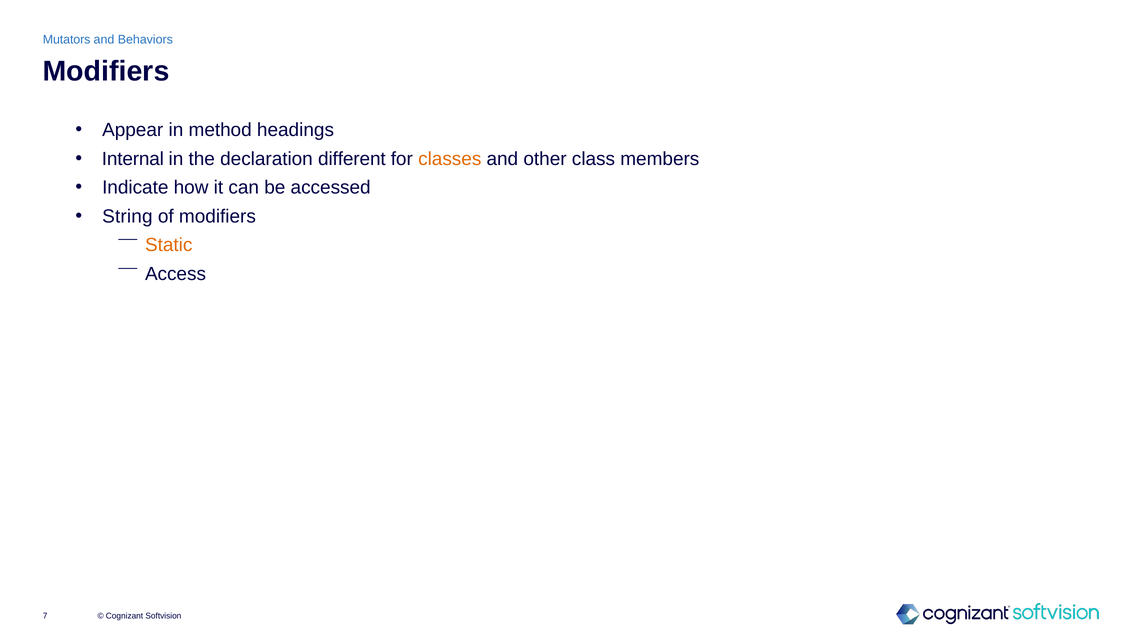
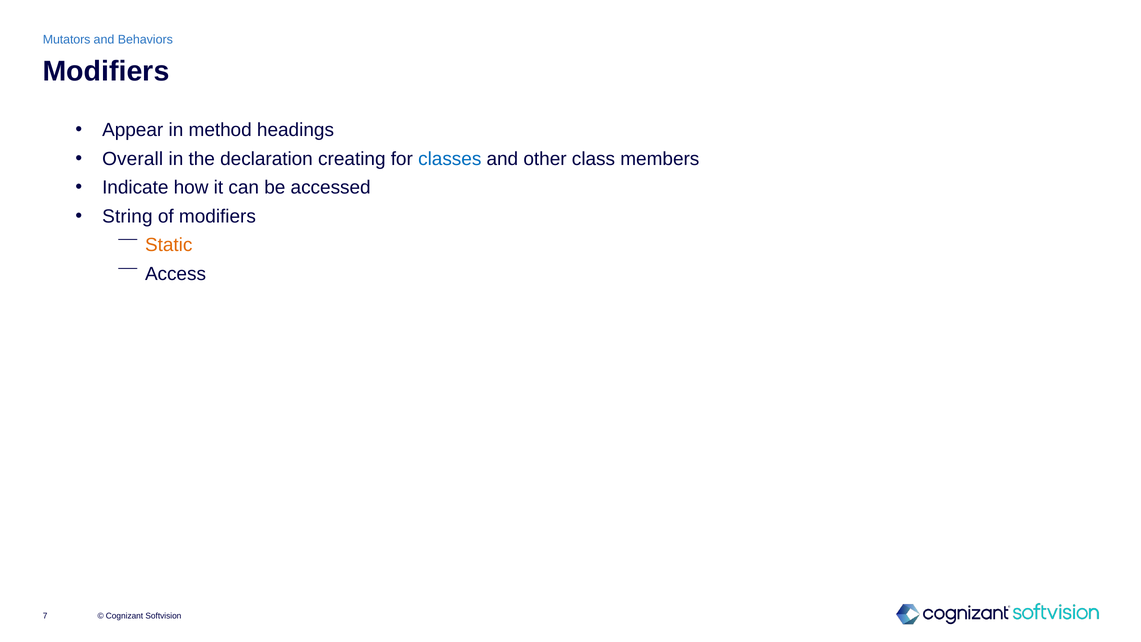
Internal: Internal -> Overall
different: different -> creating
classes colour: orange -> blue
